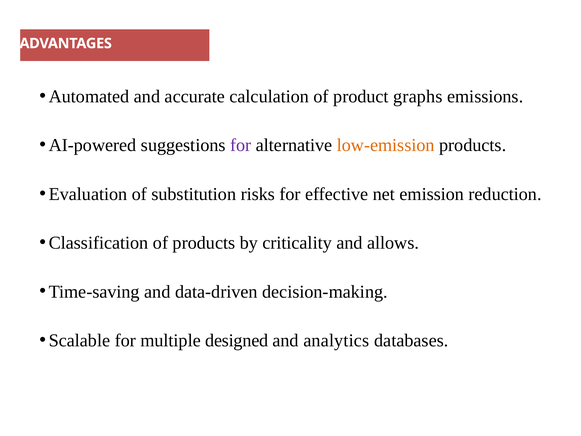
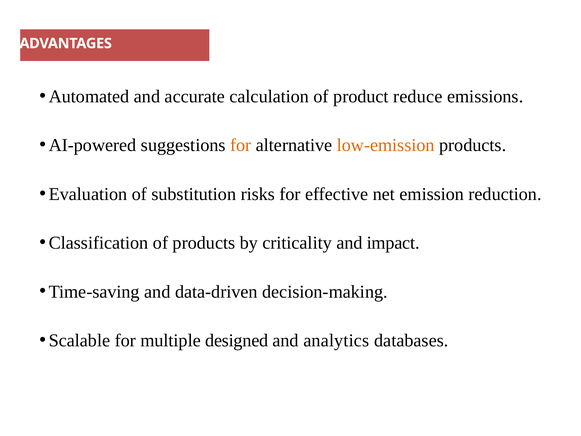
graphs: graphs -> reduce
for at (241, 145) colour: purple -> orange
allows: allows -> impact
